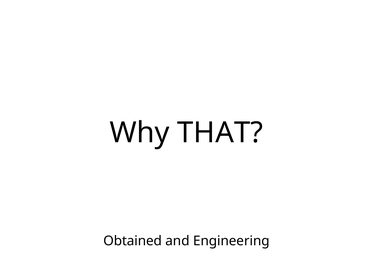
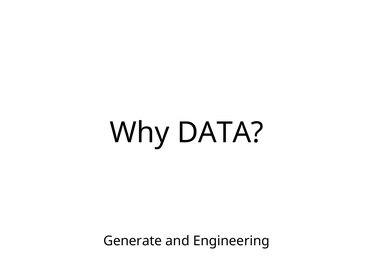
THAT: THAT -> DATA
Obtained: Obtained -> Generate
